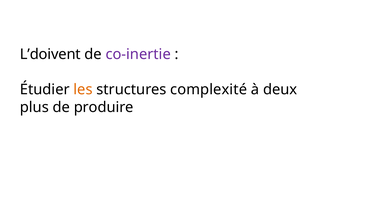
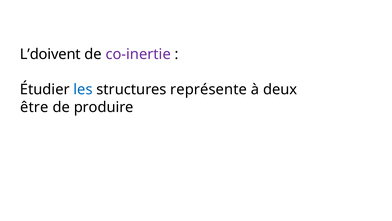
les colour: orange -> blue
complexité: complexité -> représente
plus: plus -> être
